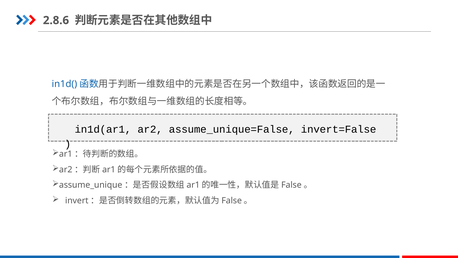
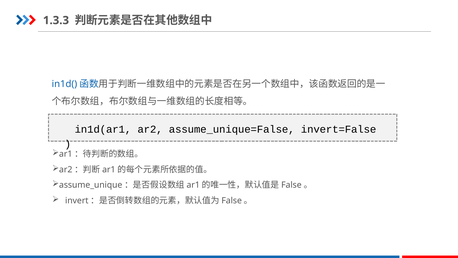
2.8.6: 2.8.6 -> 1.3.3
